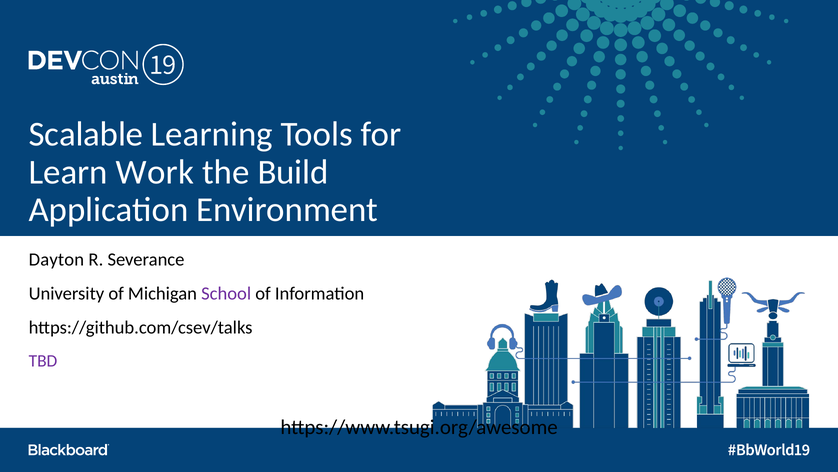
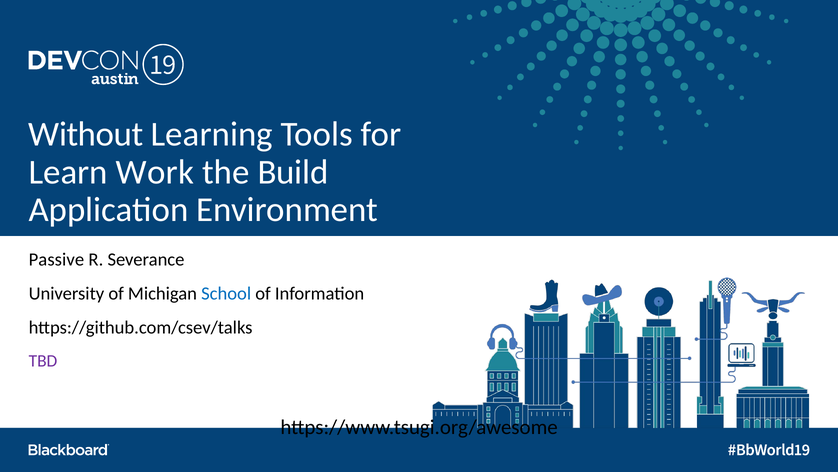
Scalable: Scalable -> Without
Dayton: Dayton -> Passive
School colour: purple -> blue
